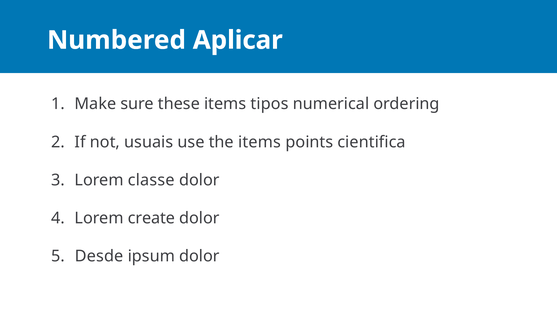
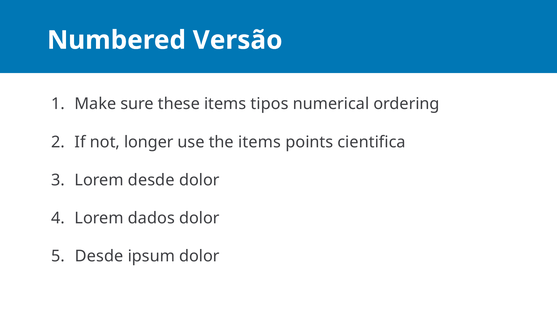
Aplicar: Aplicar -> Versão
usuais: usuais -> longer
Lorem classe: classe -> desde
create: create -> dados
